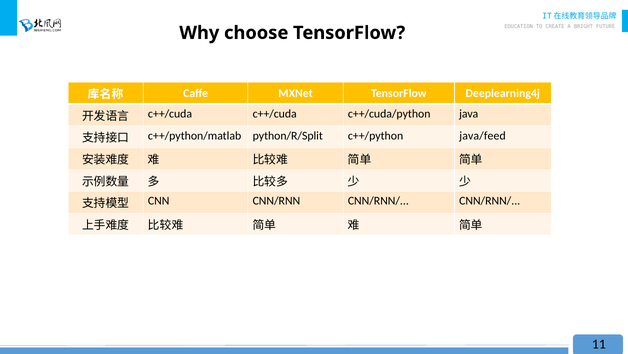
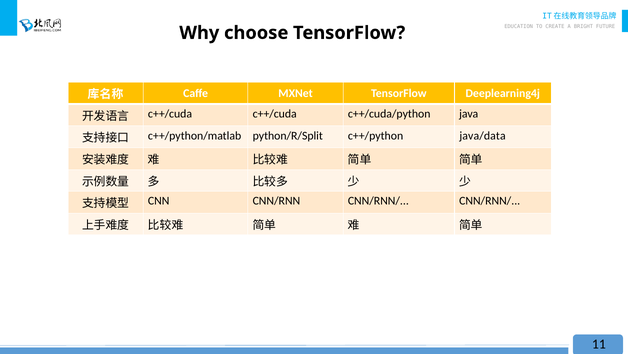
java/feed: java/feed -> java/data
